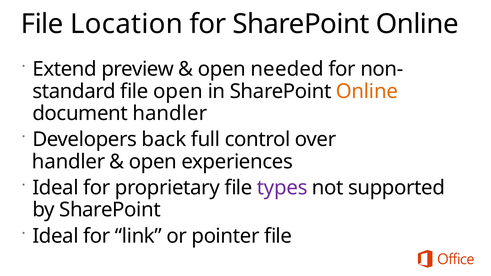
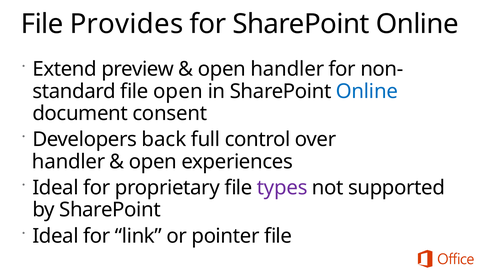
Location: Location -> Provides
open needed: needed -> handler
Online at (367, 91) colour: orange -> blue
document handler: handler -> consent
